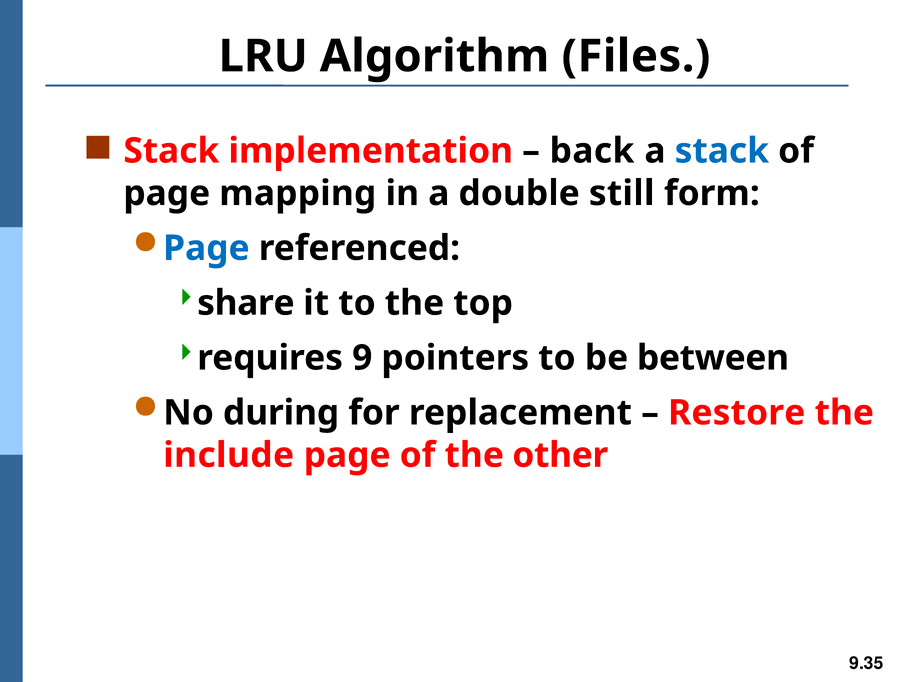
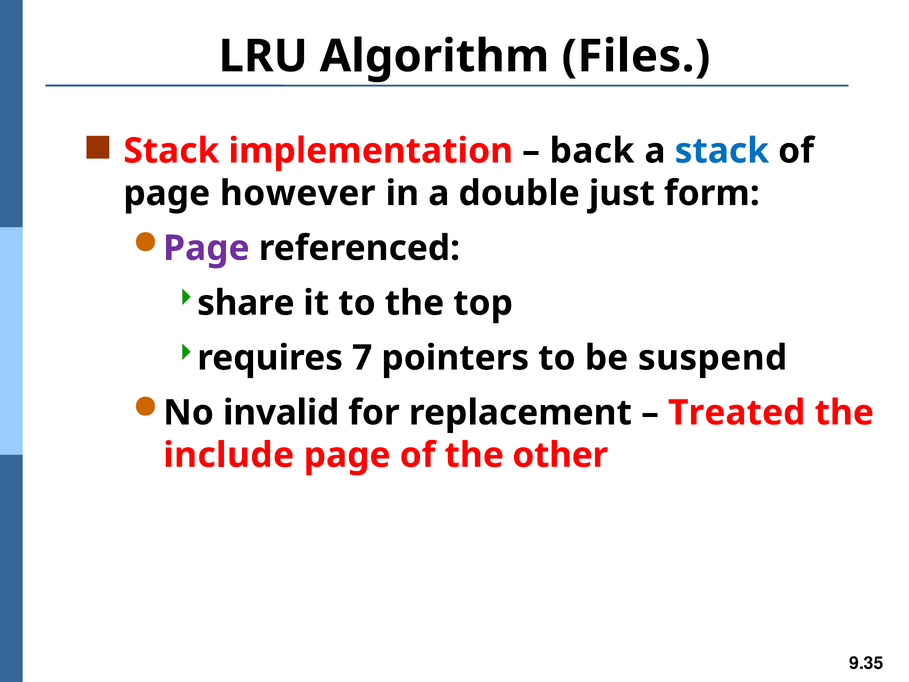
mapping: mapping -> however
still: still -> just
Page at (206, 248) colour: blue -> purple
9: 9 -> 7
between: between -> suspend
during: during -> invalid
Restore: Restore -> Treated
